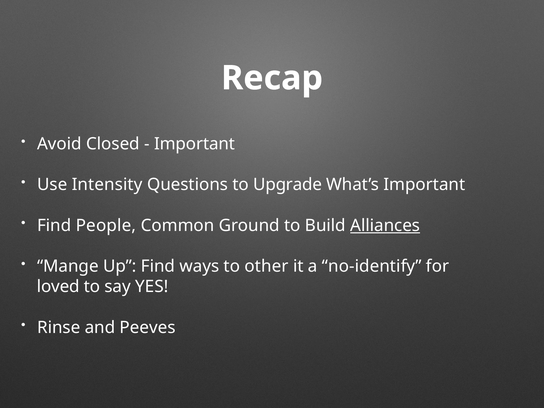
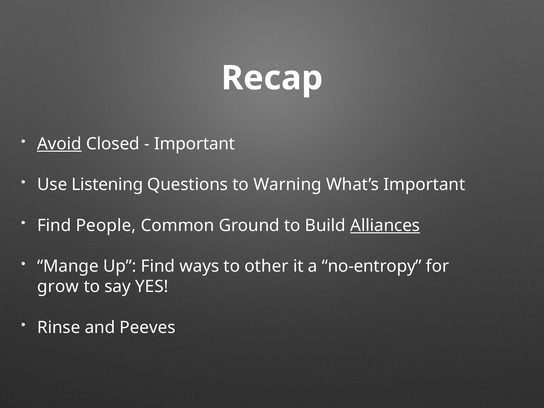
Avoid underline: none -> present
Intensity: Intensity -> Listening
Upgrade: Upgrade -> Warning
no-identify: no-identify -> no-entropy
loved: loved -> grow
